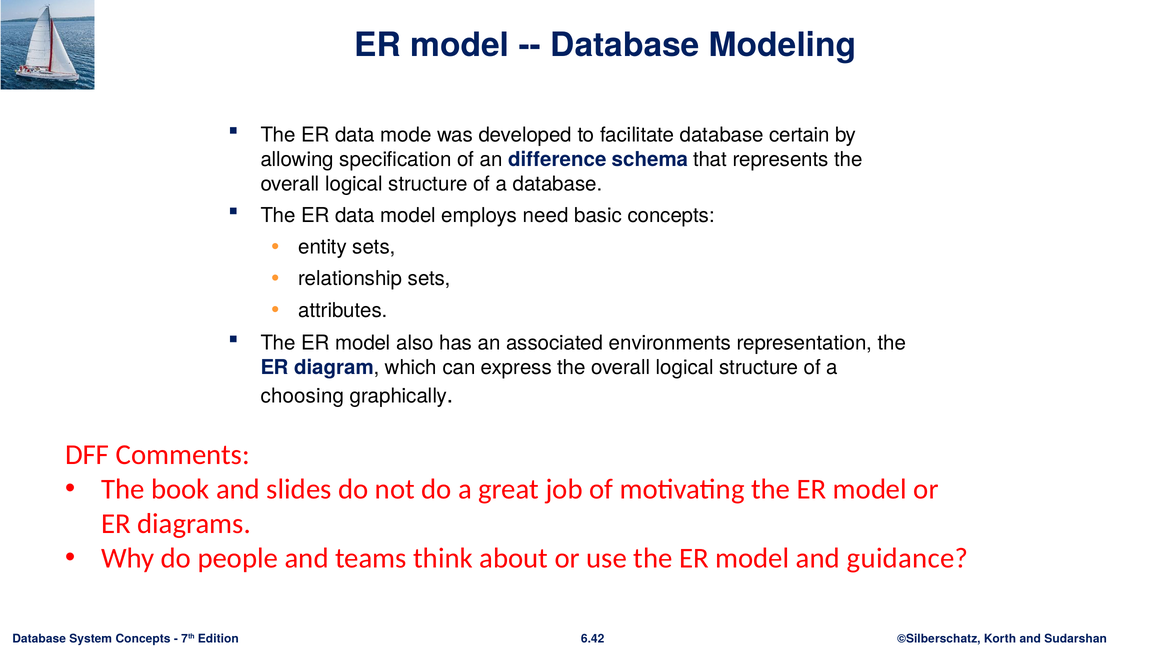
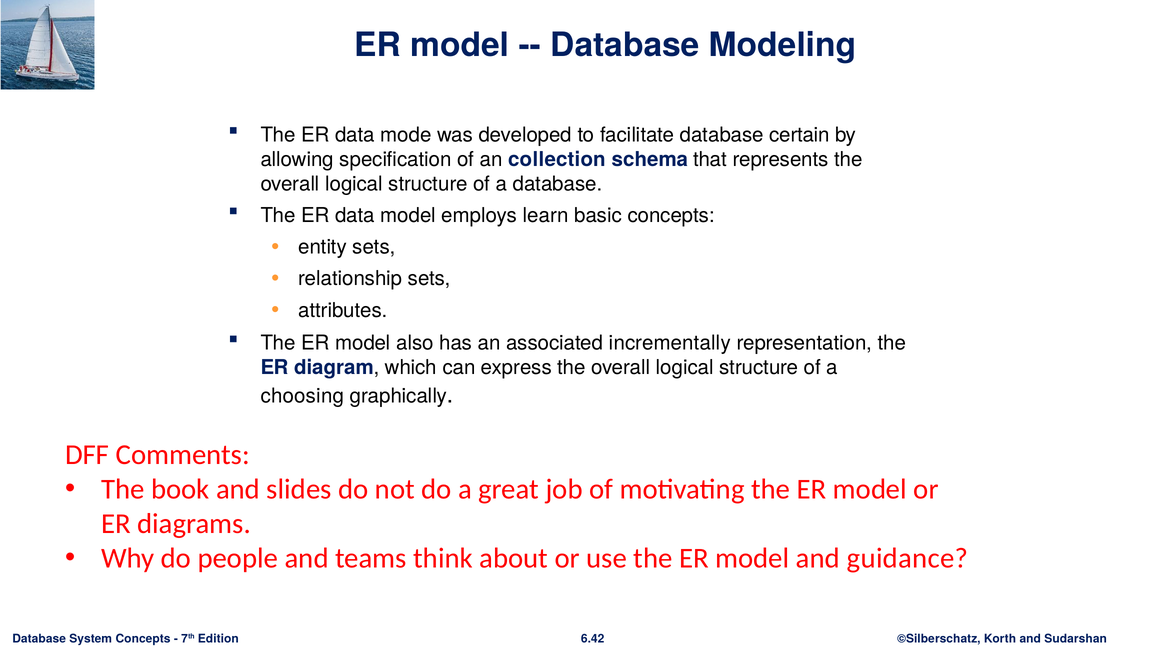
difference: difference -> collection
need: need -> learn
environments: environments -> incrementally
